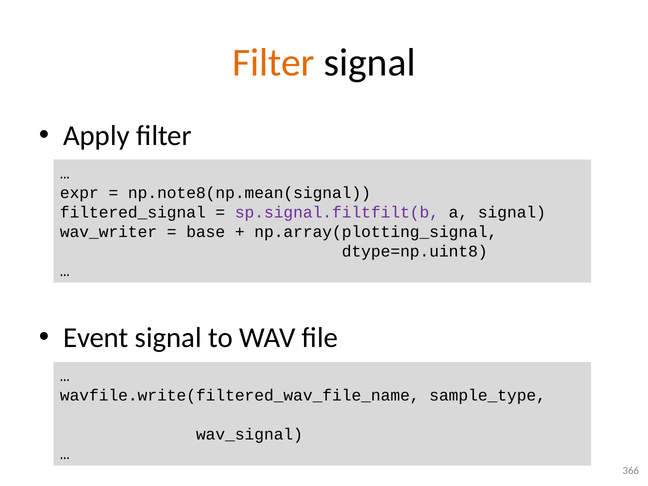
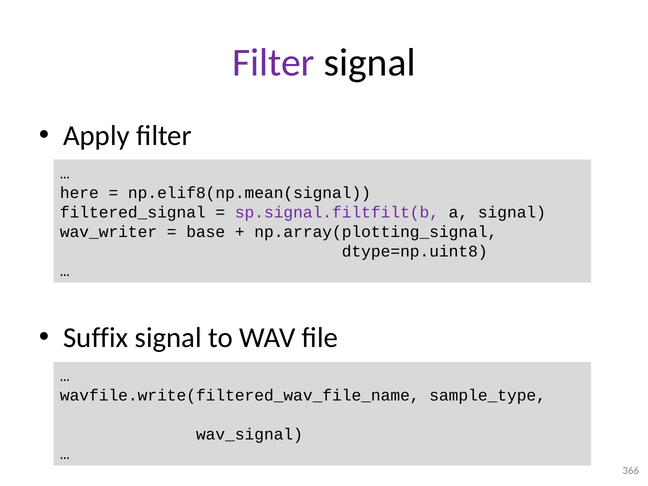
Filter at (273, 63) colour: orange -> purple
expr: expr -> here
np.note8(np.mean(signal: np.note8(np.mean(signal -> np.elif8(np.mean(signal
Event: Event -> Suffix
